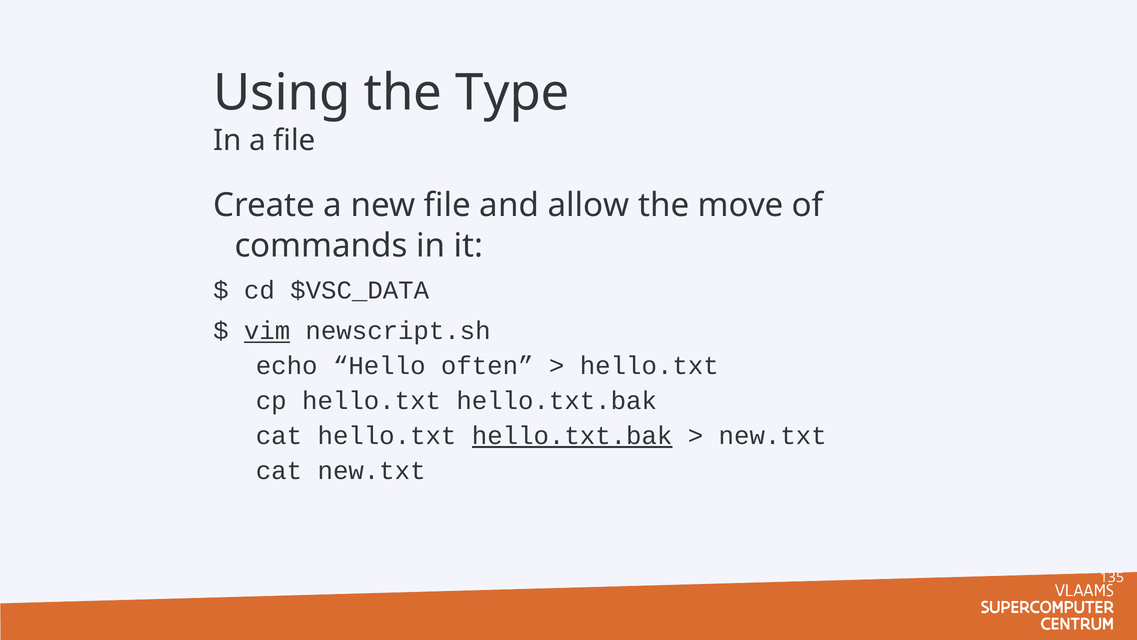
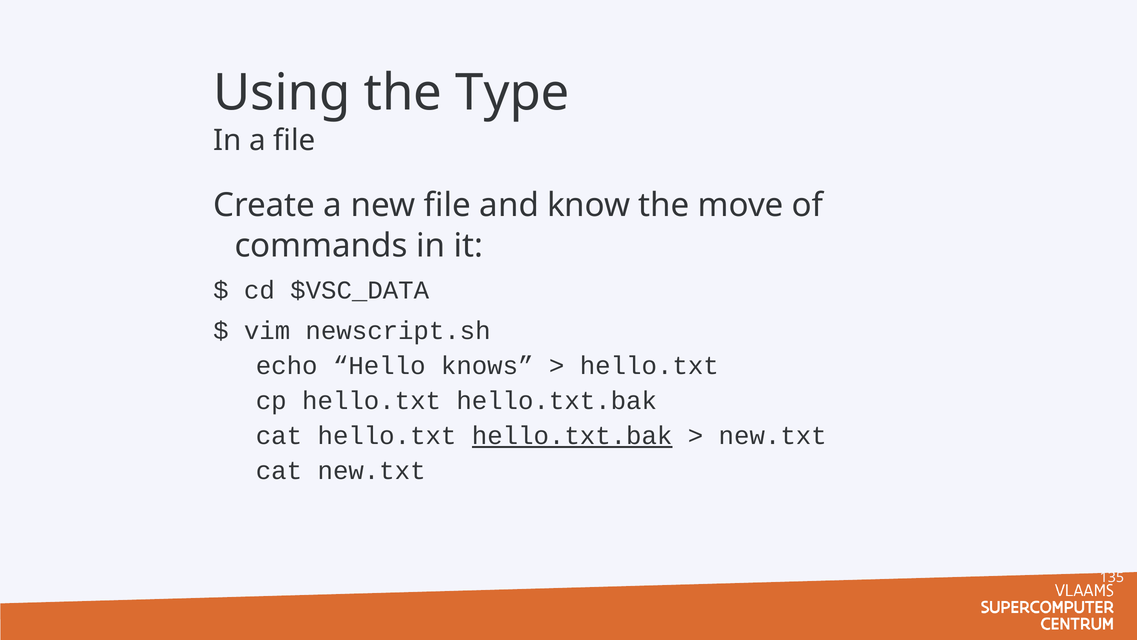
allow: allow -> know
vim underline: present -> none
often: often -> knows
